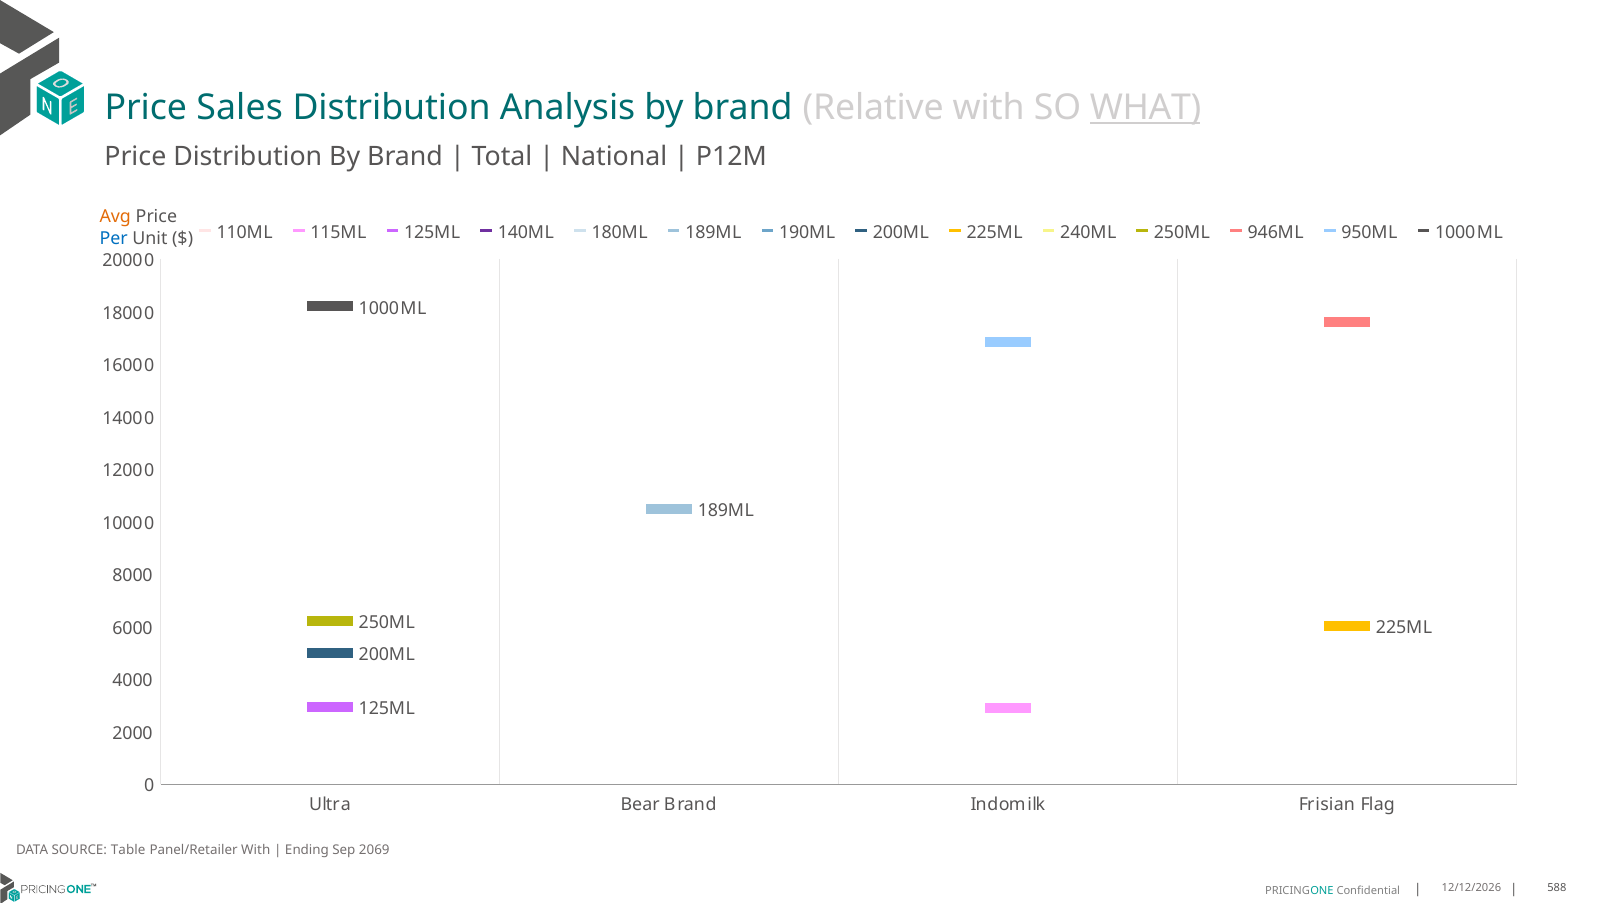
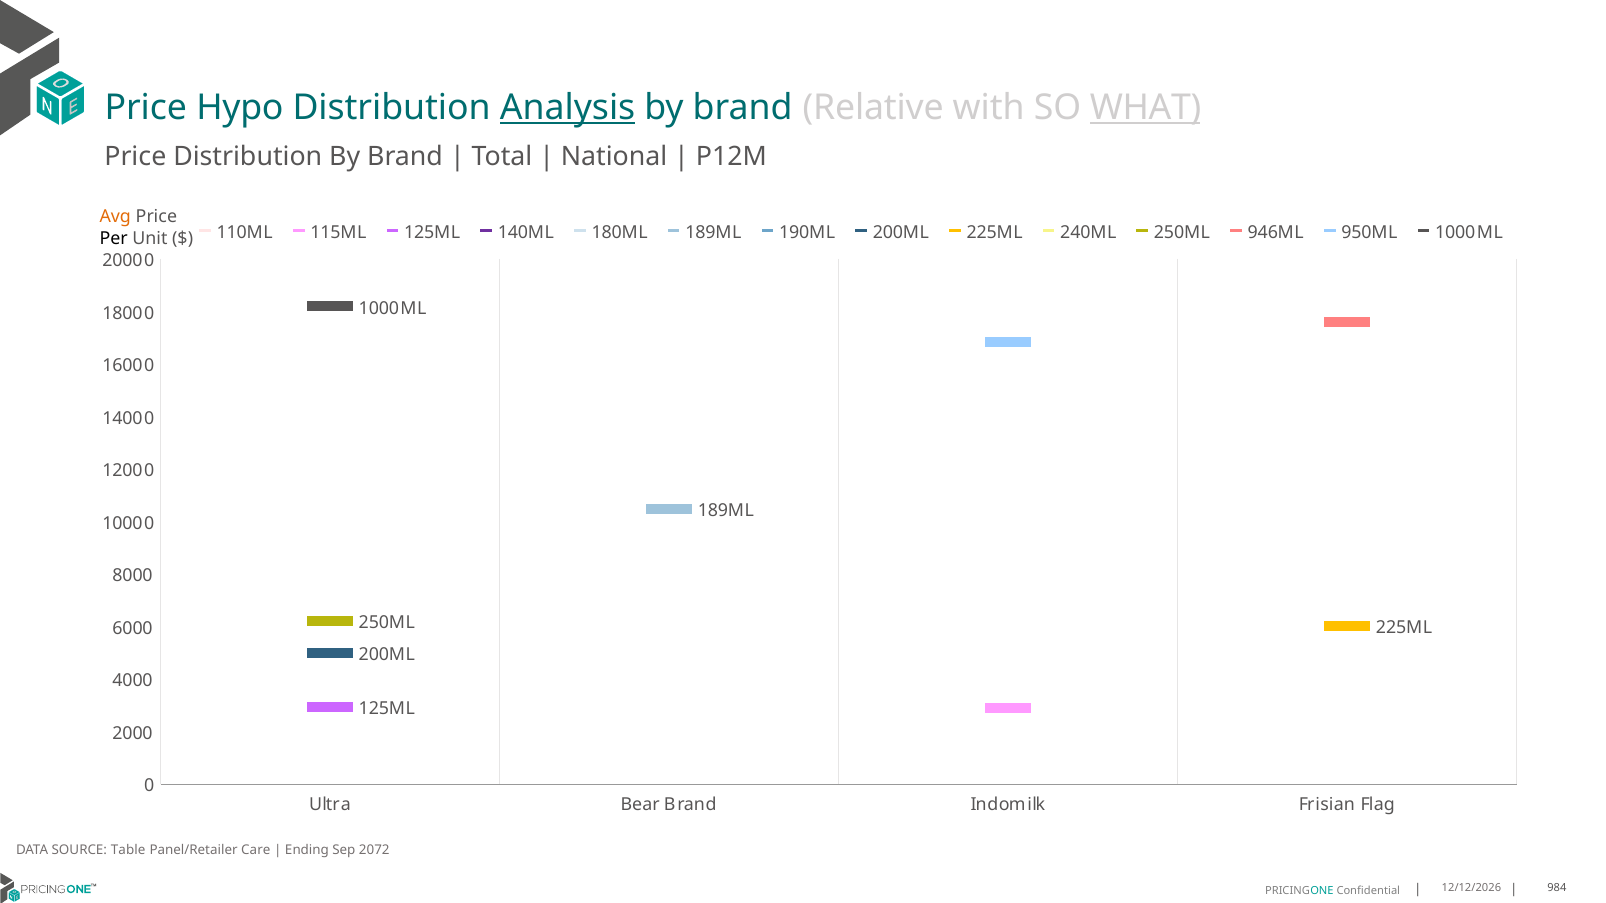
Sales: Sales -> Hypo
Analysis underline: none -> present
Per colour: blue -> black
Panel/Retailer With: With -> Care
2069: 2069 -> 2072
588: 588 -> 984
